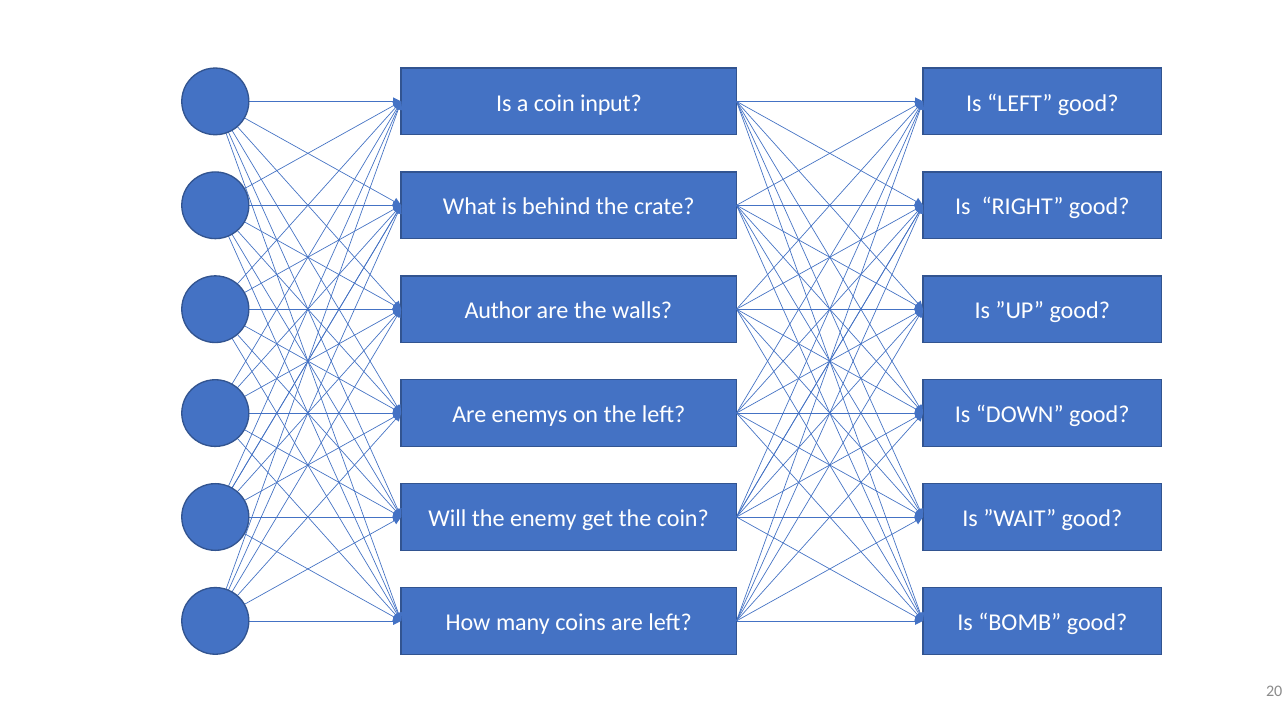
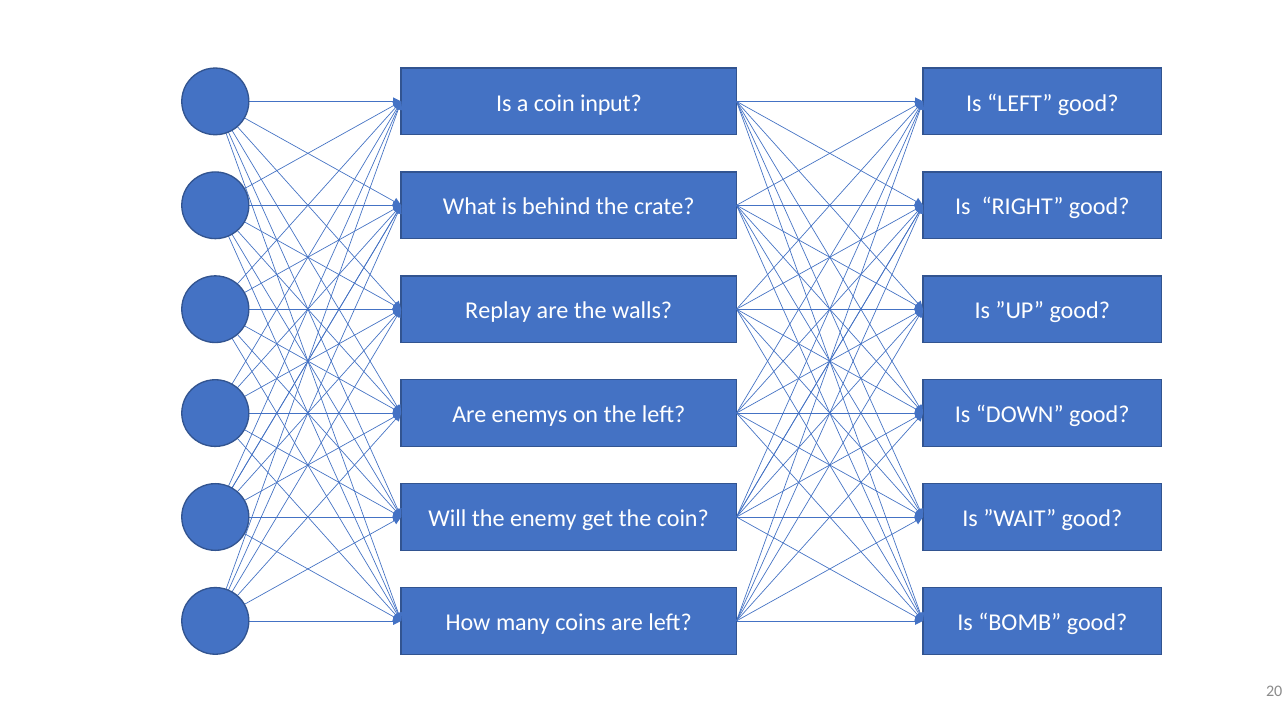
Author: Author -> Replay
